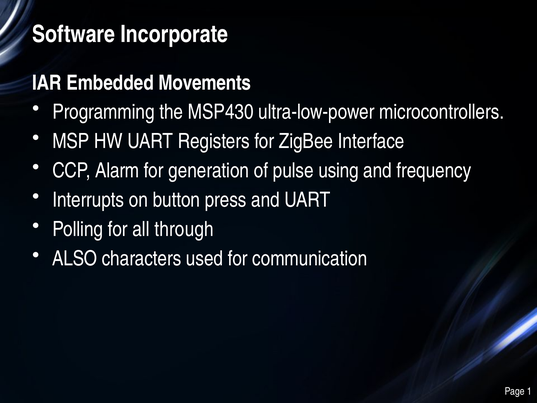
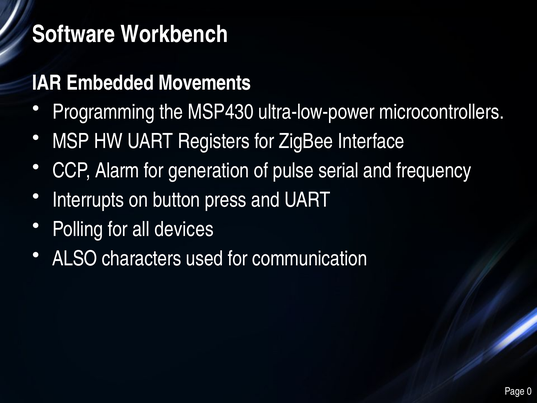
Incorporate: Incorporate -> Workbench
using: using -> serial
through: through -> devices
1: 1 -> 0
